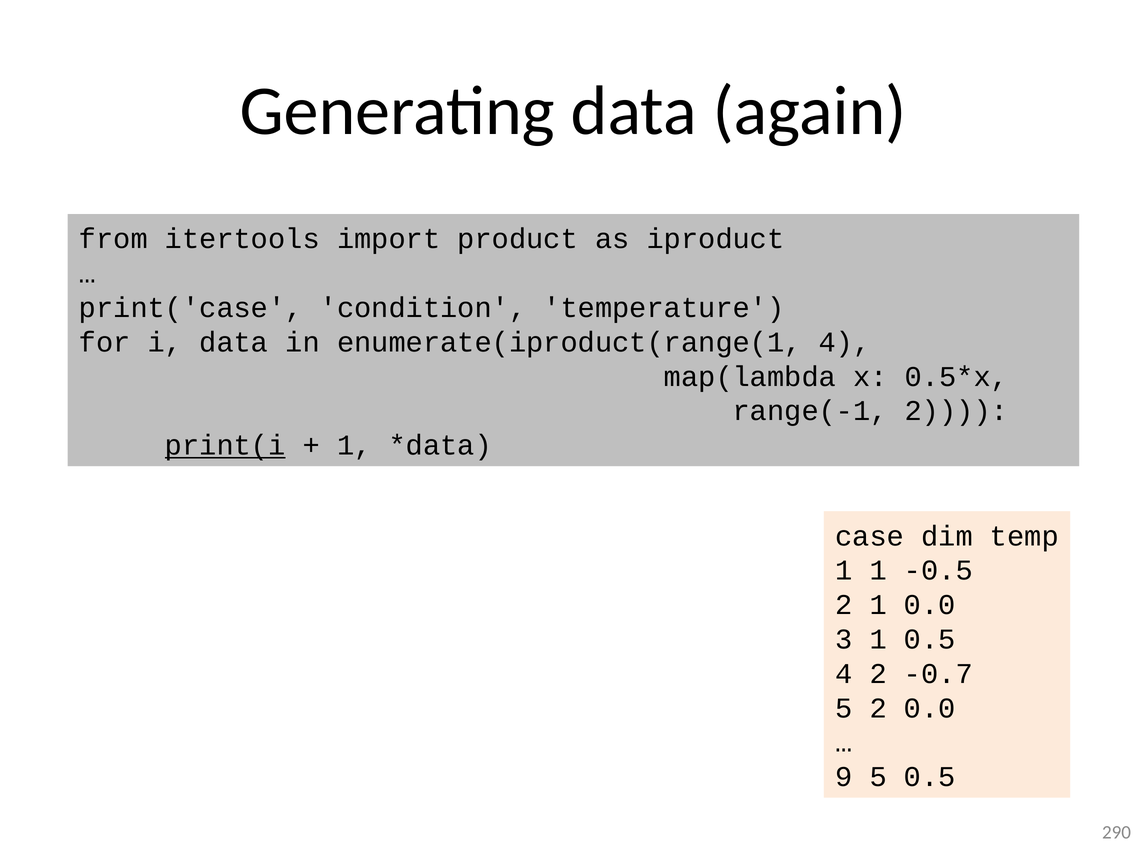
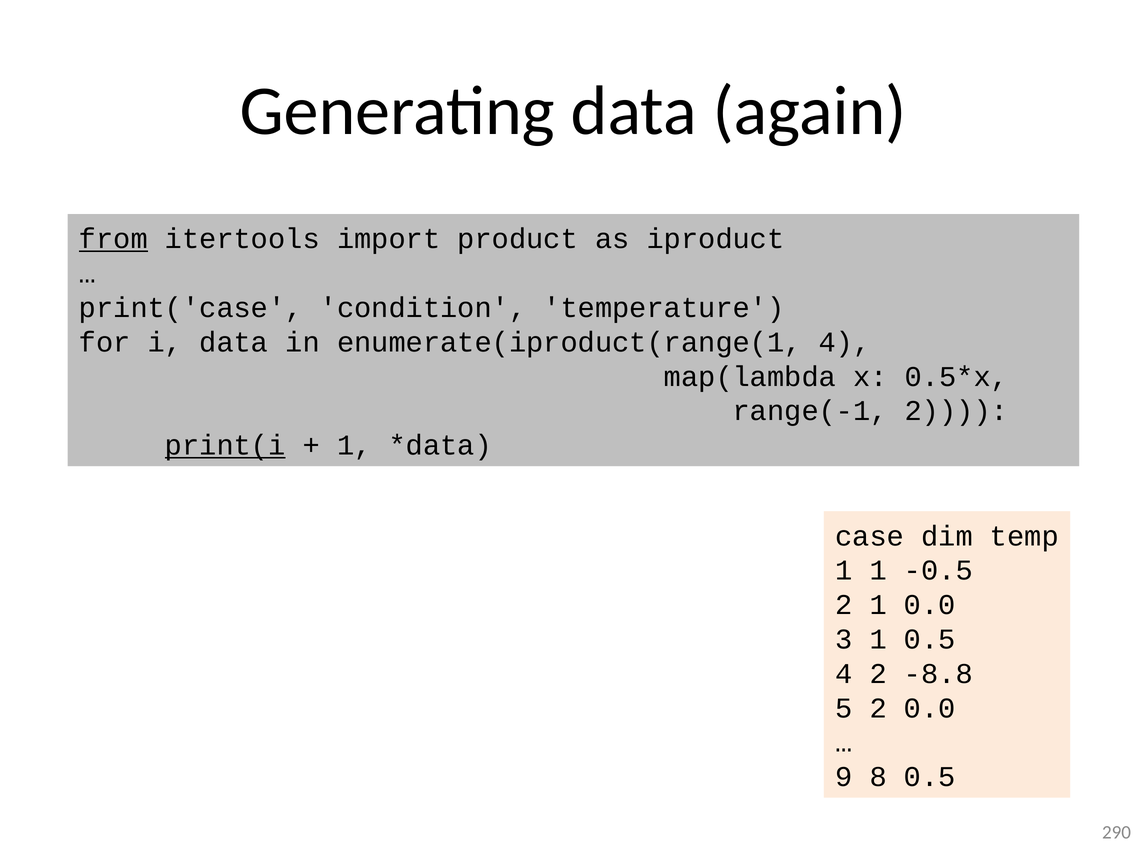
from underline: none -> present
-0.7: -0.7 -> -8.8
9 5: 5 -> 8
